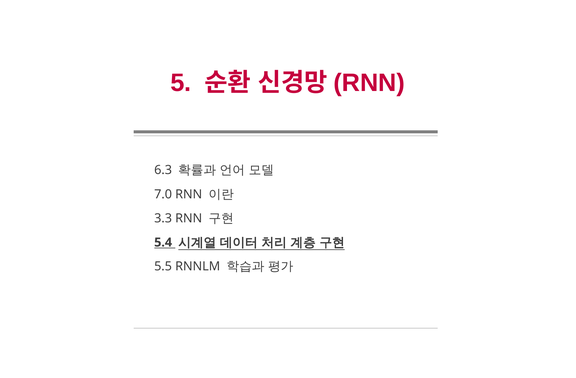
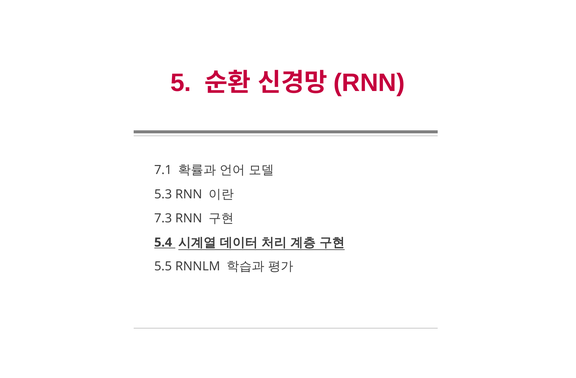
6.3: 6.3 -> 7.1
7.0: 7.0 -> 5.3
3.3: 3.3 -> 7.3
